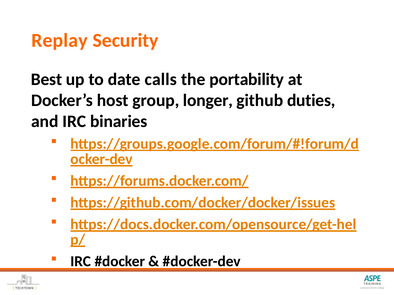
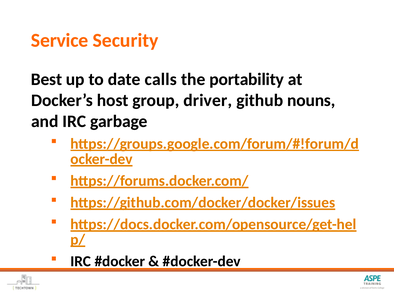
Replay: Replay -> Service
longer: longer -> driver
duties: duties -> nouns
binaries: binaries -> garbage
